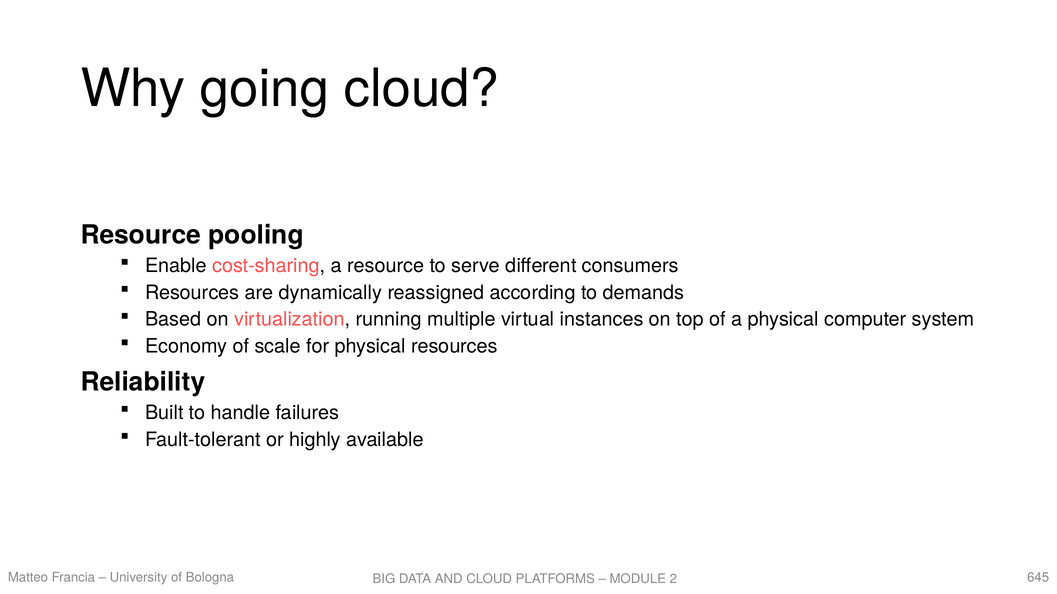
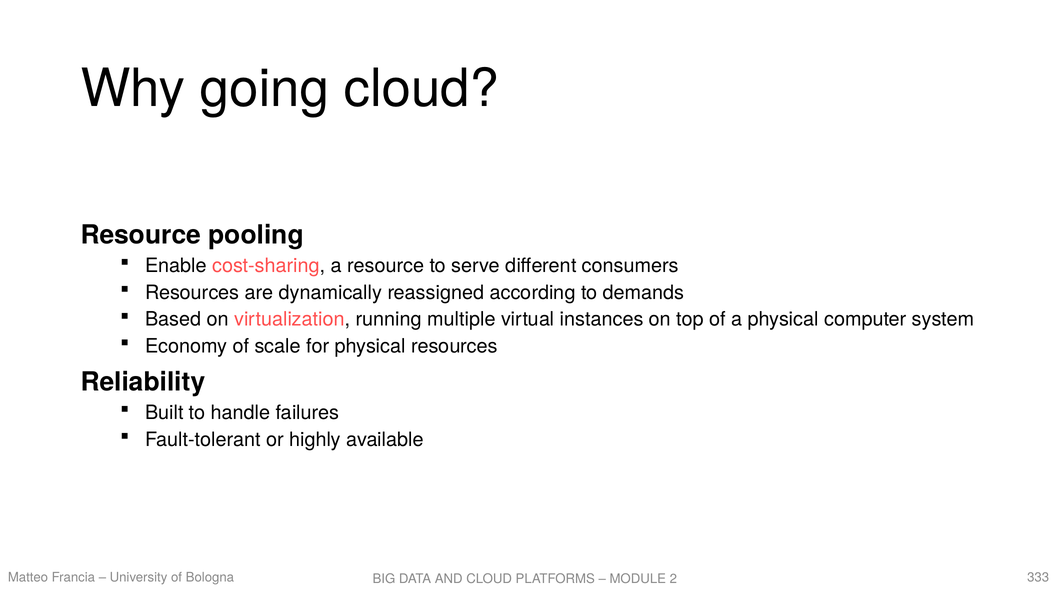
645: 645 -> 333
